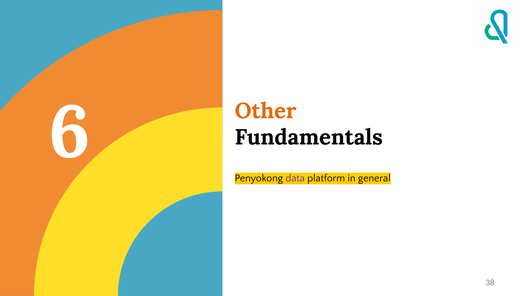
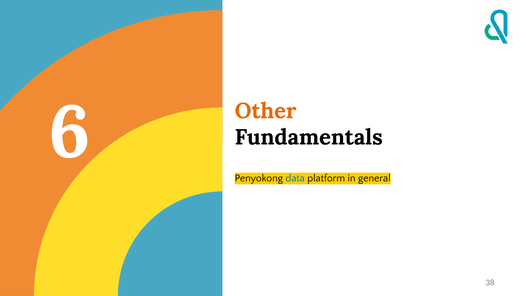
data colour: purple -> blue
